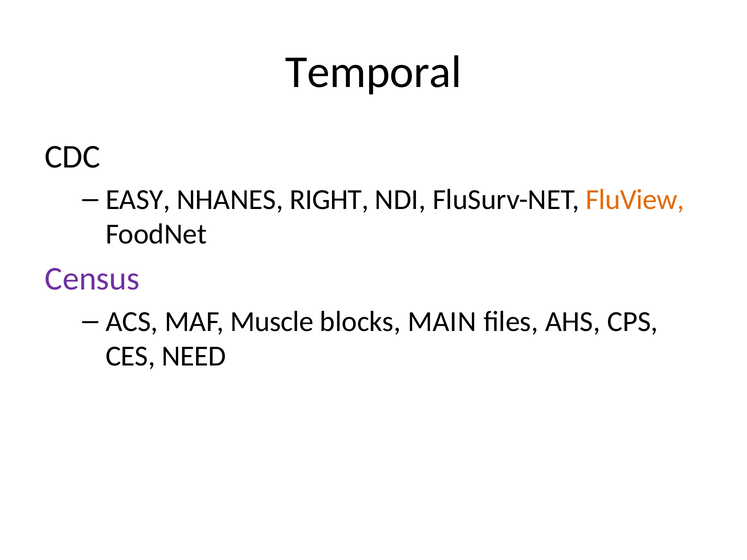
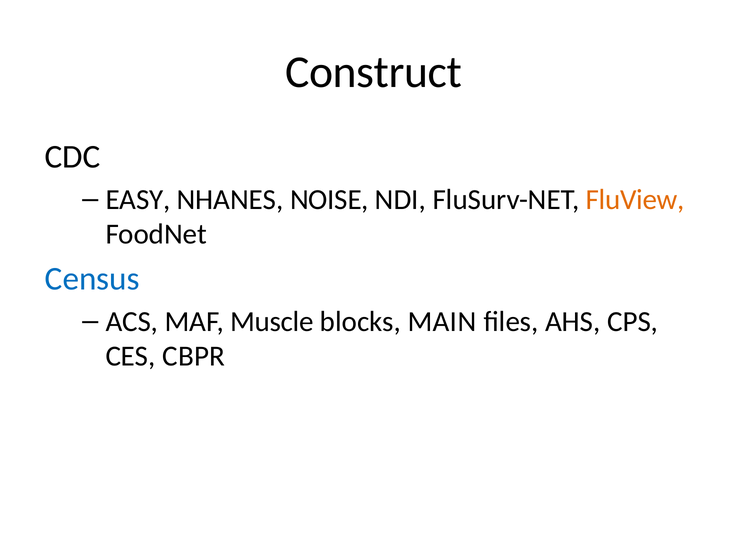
Temporal: Temporal -> Construct
RIGHT: RIGHT -> NOISE
Census colour: purple -> blue
NEED: NEED -> CBPR
